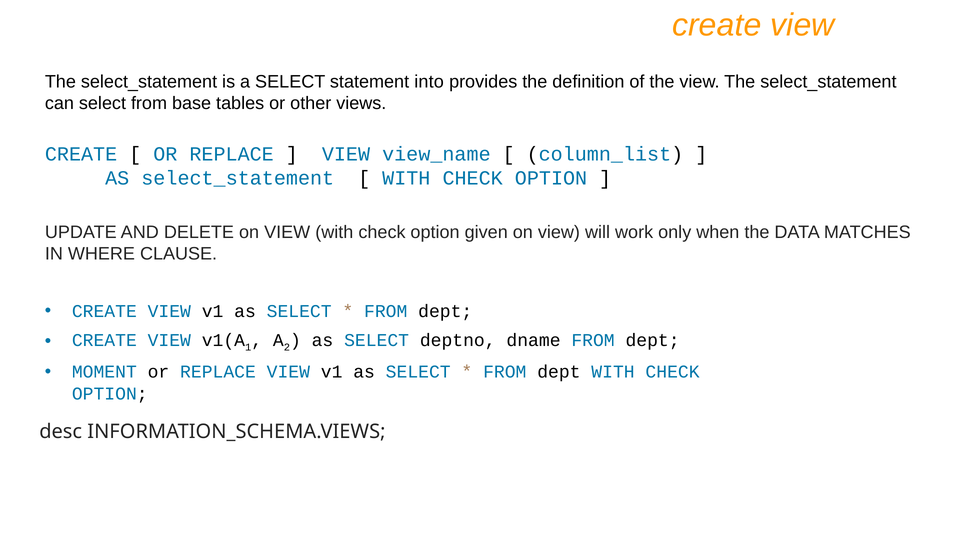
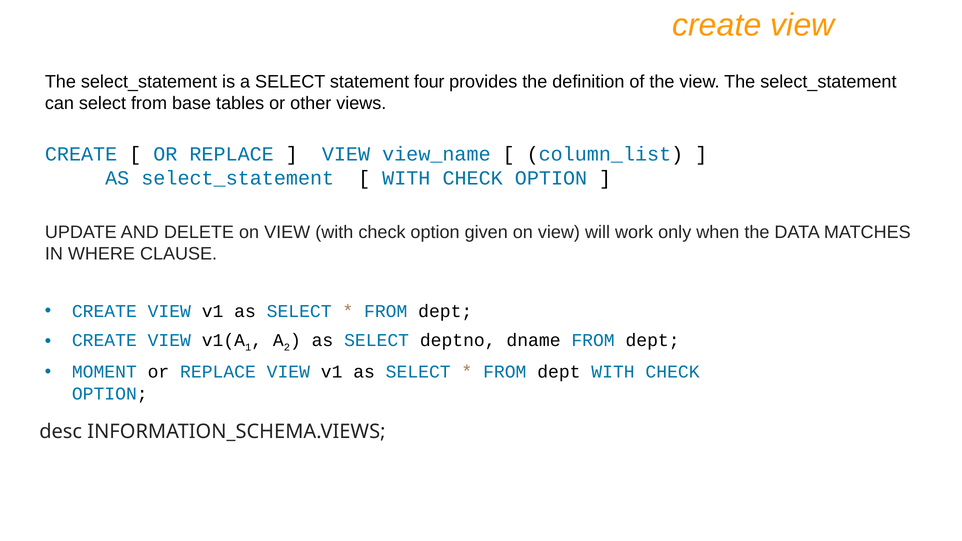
into: into -> four
